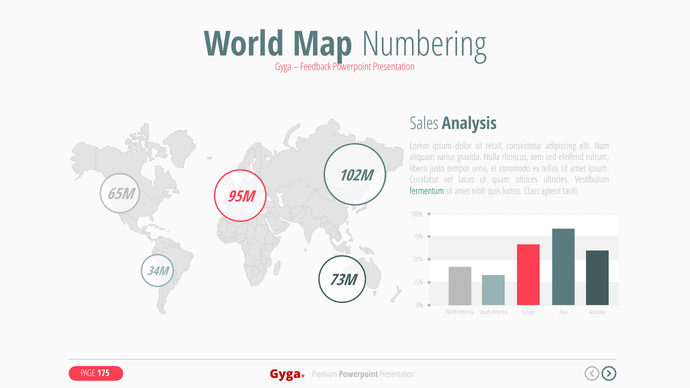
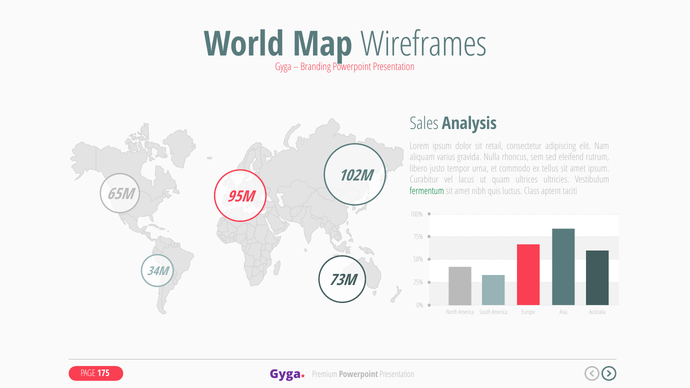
Numbering: Numbering -> Wireframes
Feedback: Feedback -> Branding
Gyga at (285, 374) colour: red -> purple
